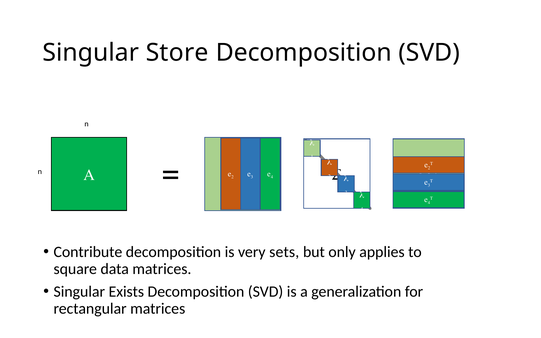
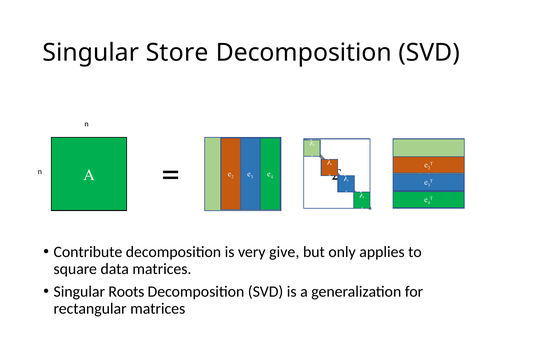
sets: sets -> give
Exists: Exists -> Roots
